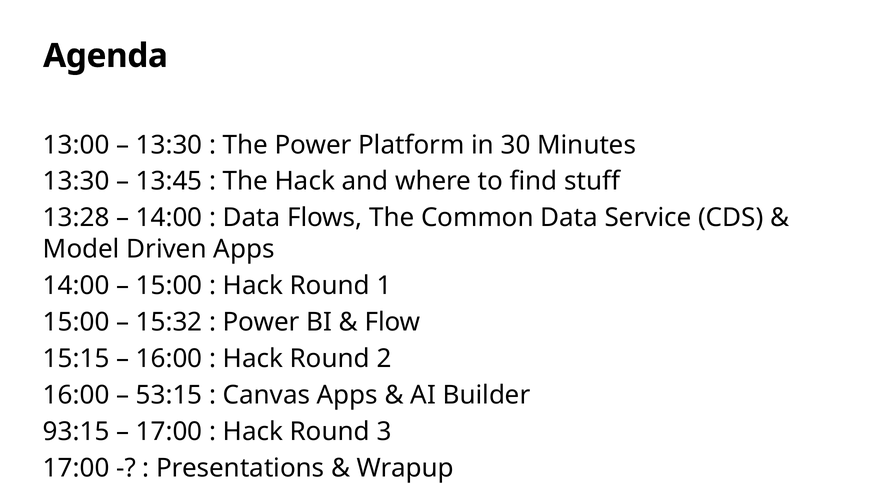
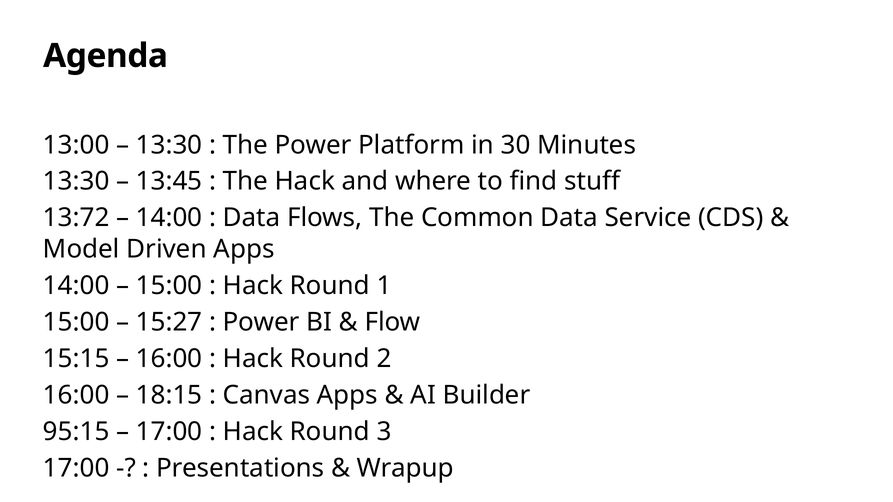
13:28: 13:28 -> 13:72
15:32: 15:32 -> 15:27
53:15: 53:15 -> 18:15
93:15: 93:15 -> 95:15
